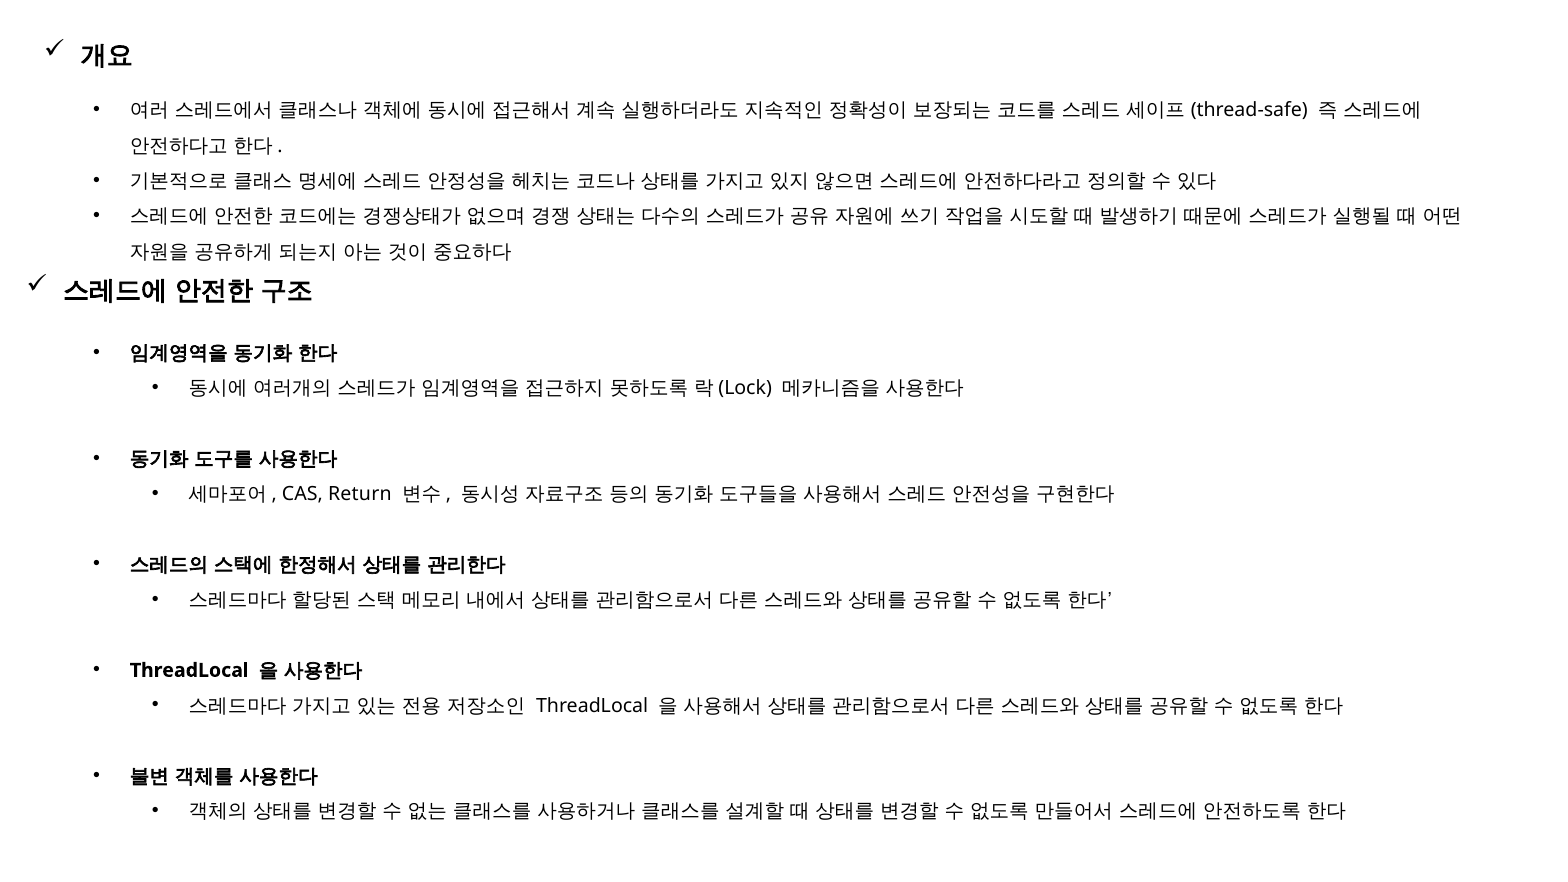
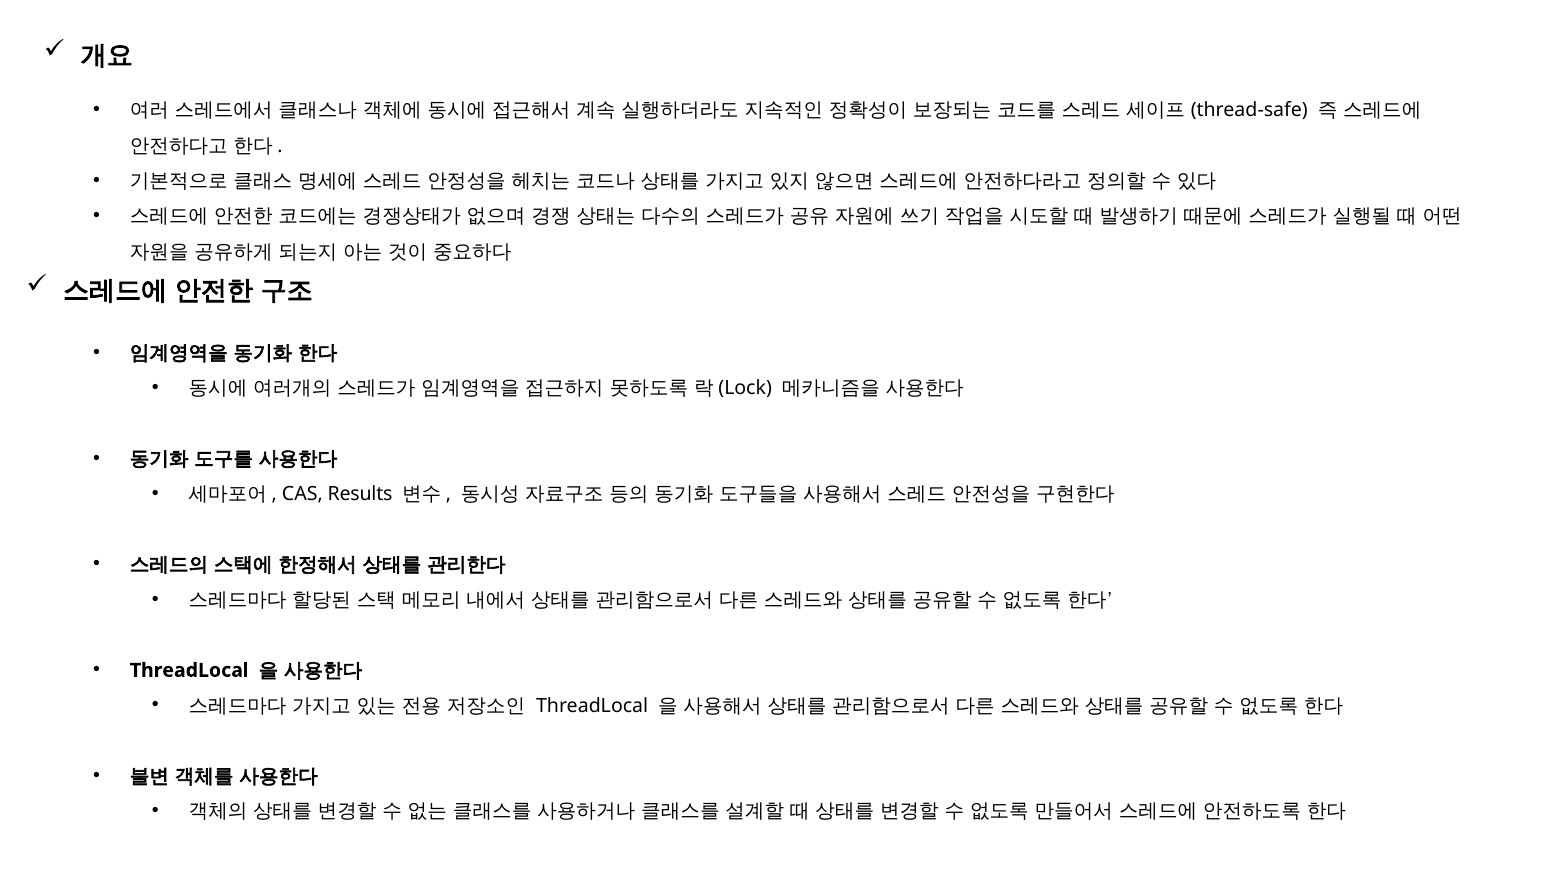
Return: Return -> Results
